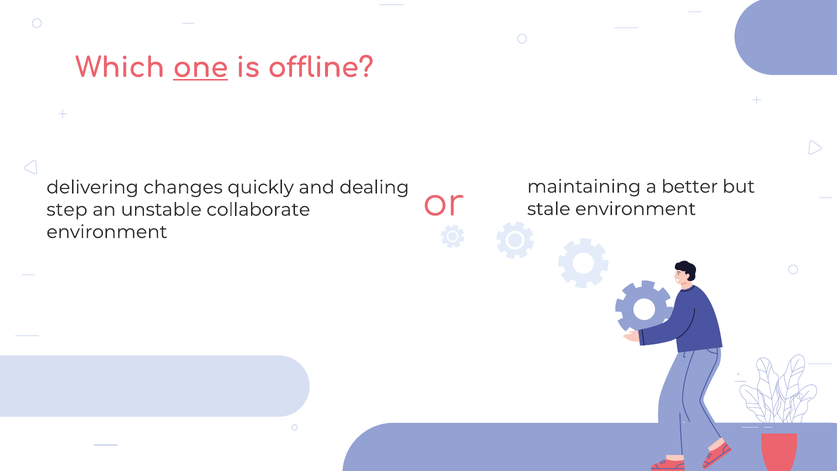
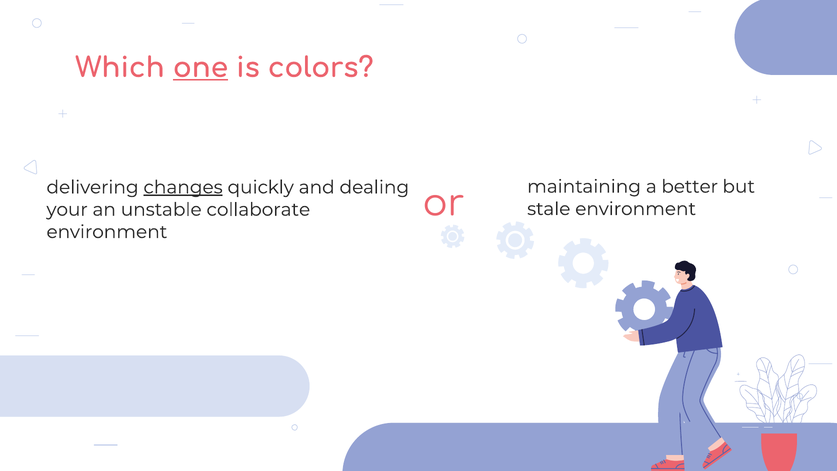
offline: offline -> colors
changes underline: none -> present
step: step -> your
